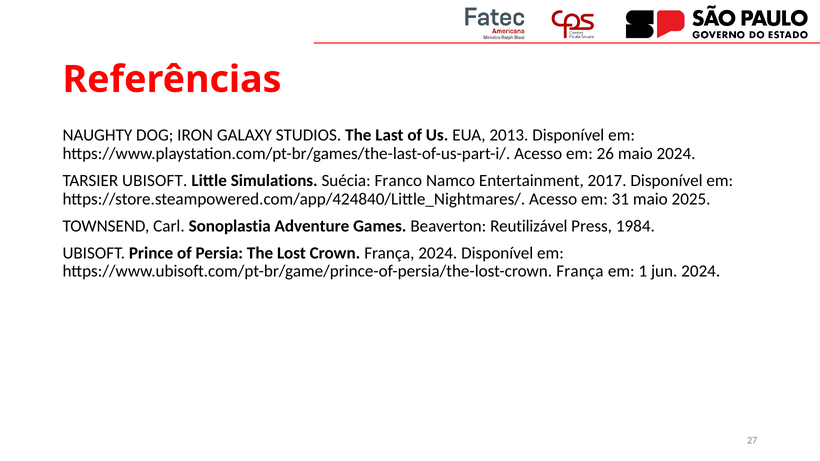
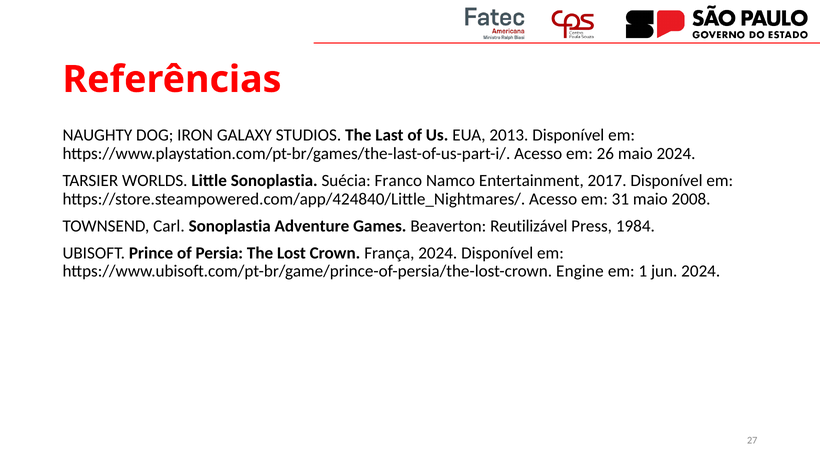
TARSIER UBISOFT: UBISOFT -> WORLDS
Little Simulations: Simulations -> Sonoplastia
2025: 2025 -> 2008
https://www.ubisoft.com/pt-br/game/prince-of-persia/the-lost-crown França: França -> Engine
